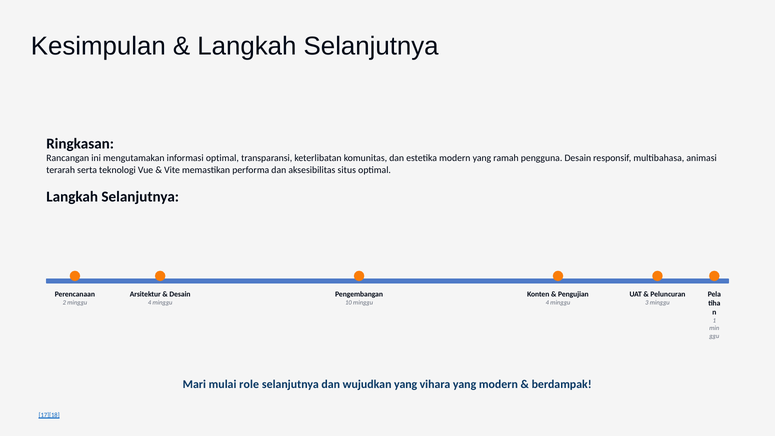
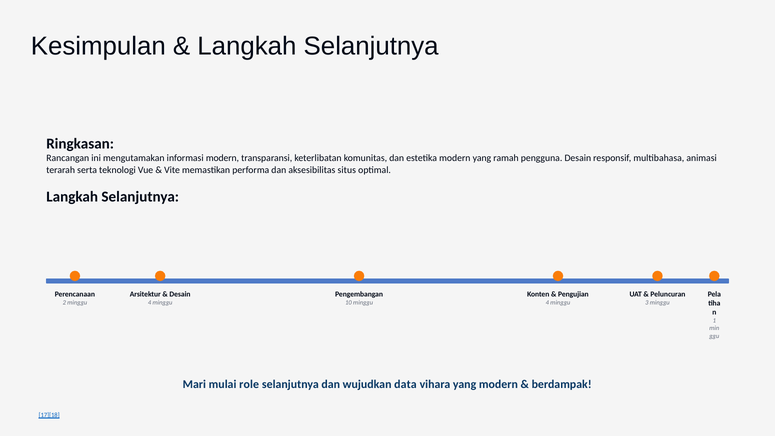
informasi optimal: optimal -> modern
wujudkan yang: yang -> data
